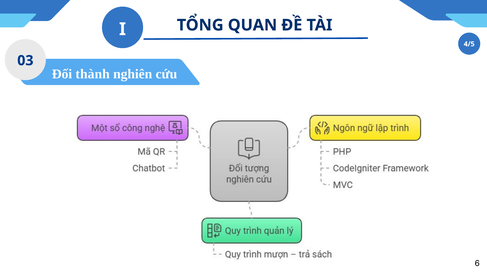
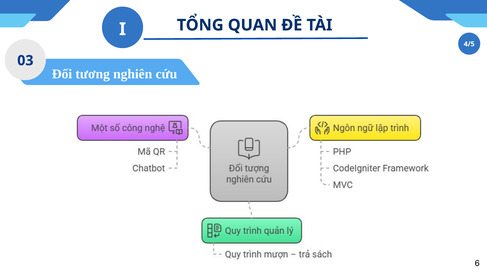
thành: thành -> tương
